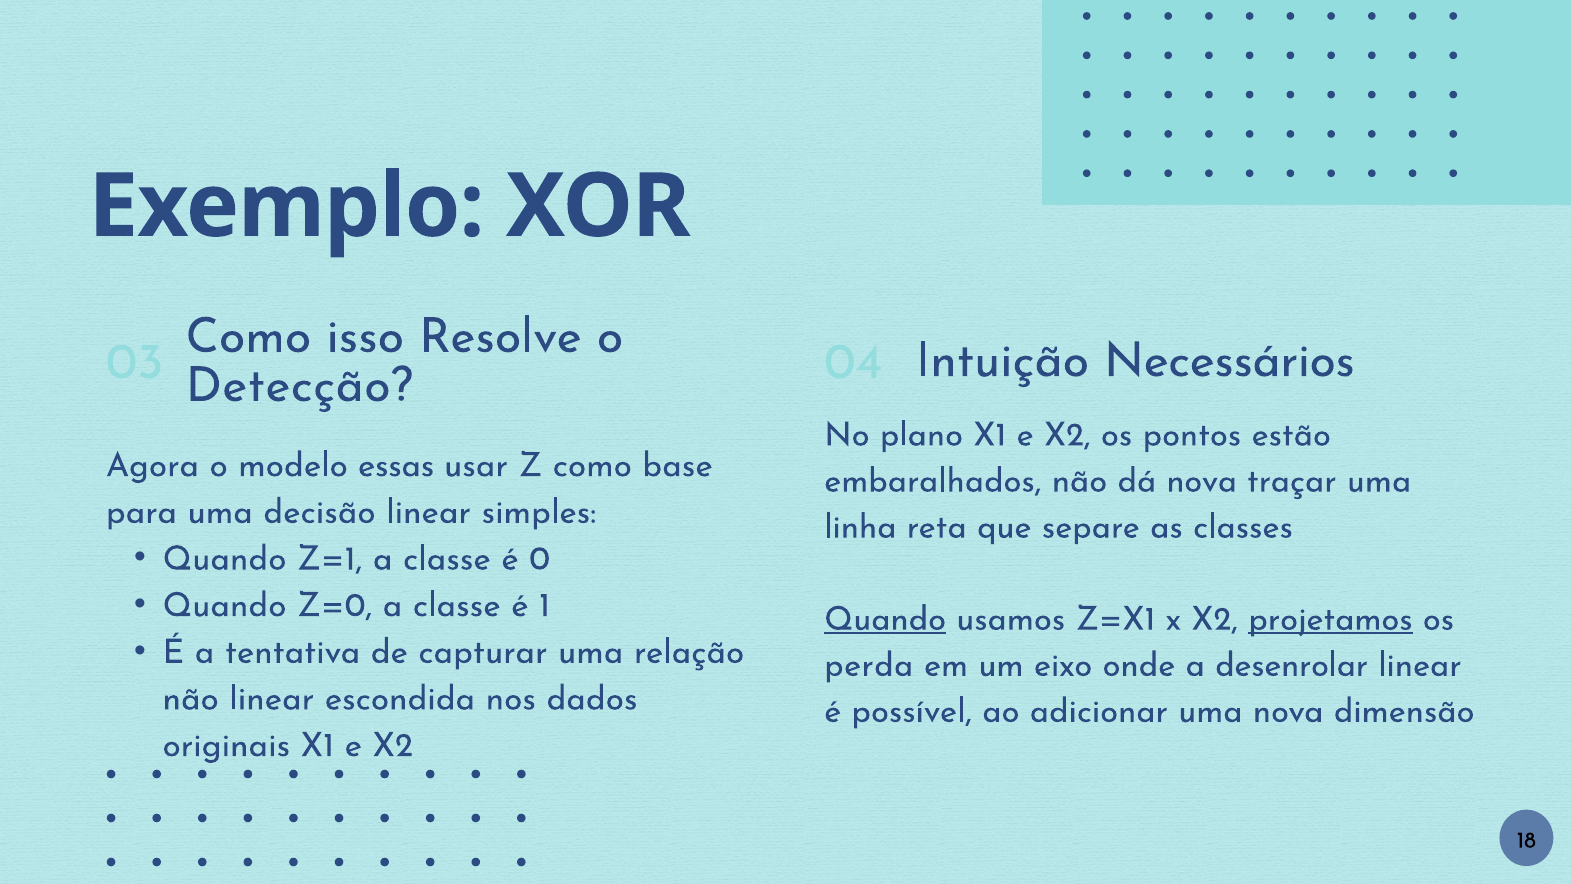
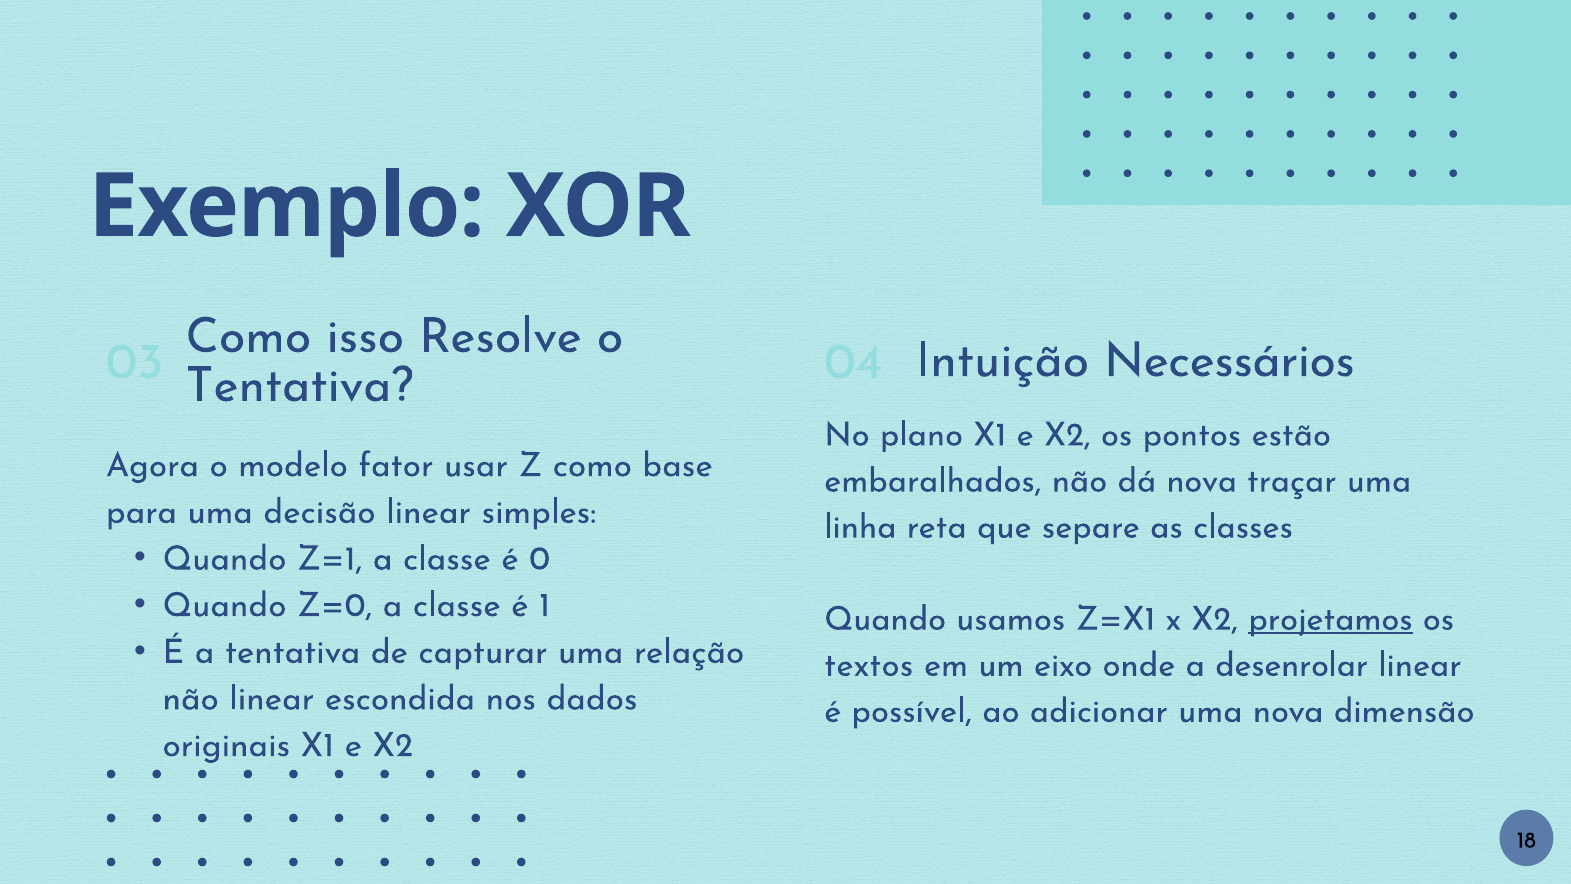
Detecção at (299, 385): Detecção -> Tentativa
essas: essas -> fator
Quando at (885, 619) underline: present -> none
perda: perda -> textos
